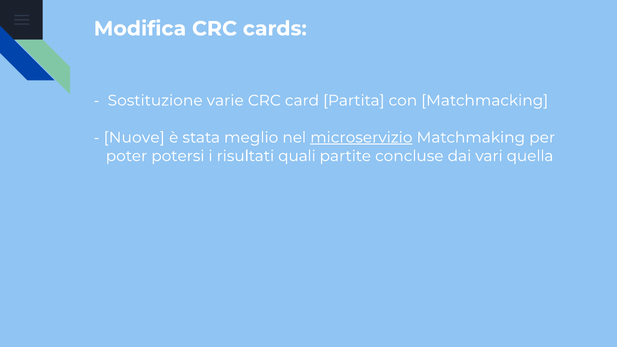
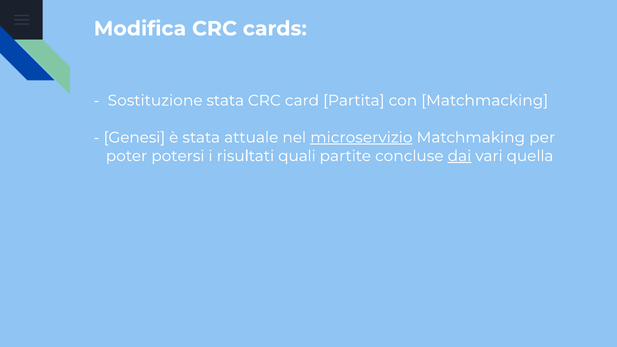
Sostituzione varie: varie -> stata
Nuove: Nuove -> Genesi
meglio: meglio -> attuale
dai underline: none -> present
